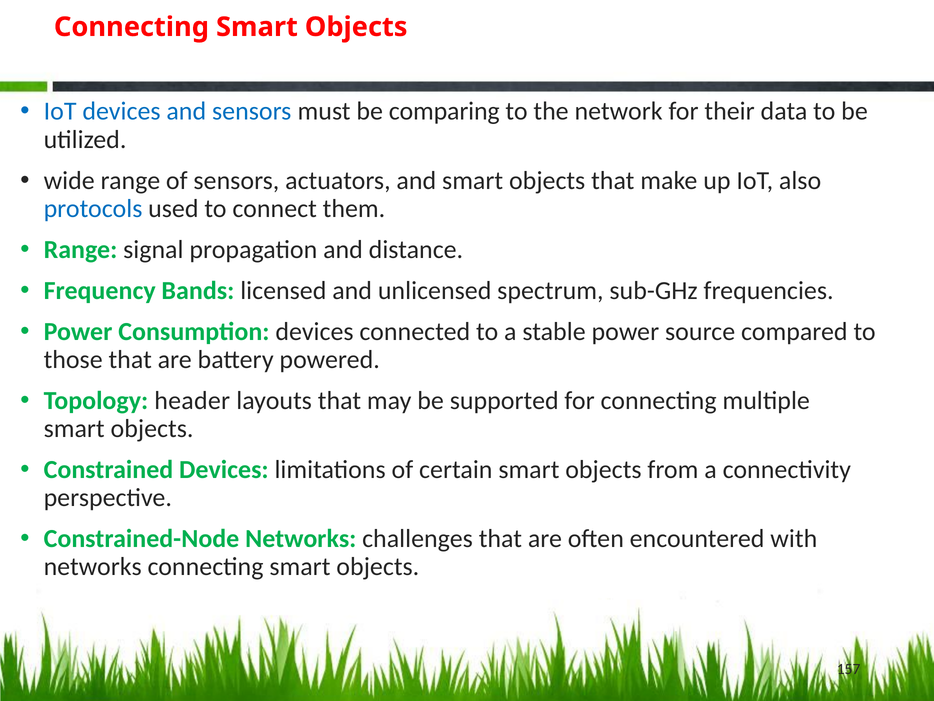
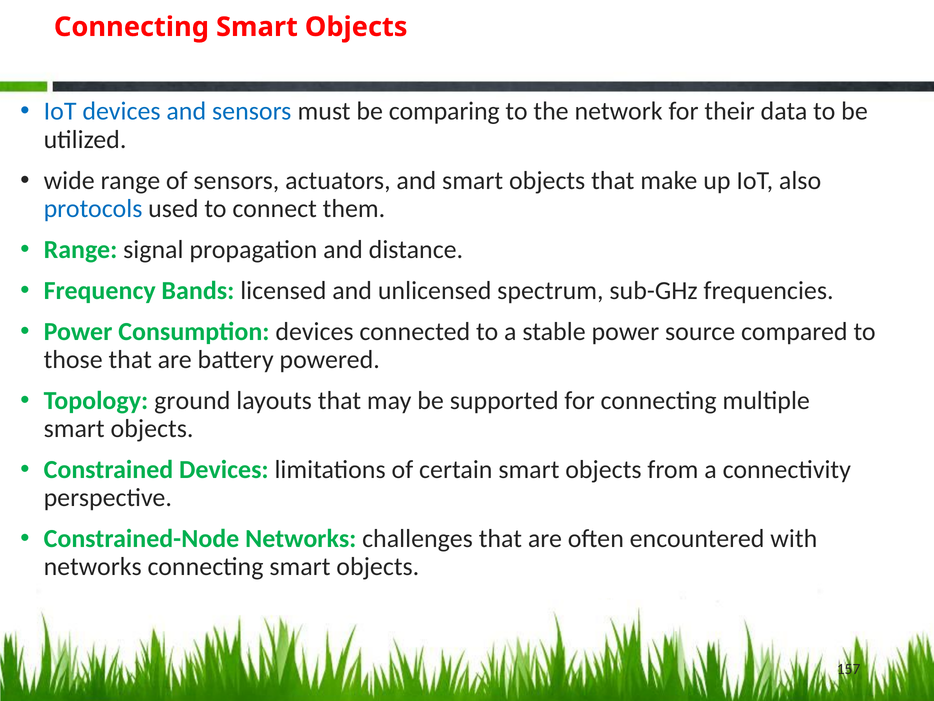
header: header -> ground
